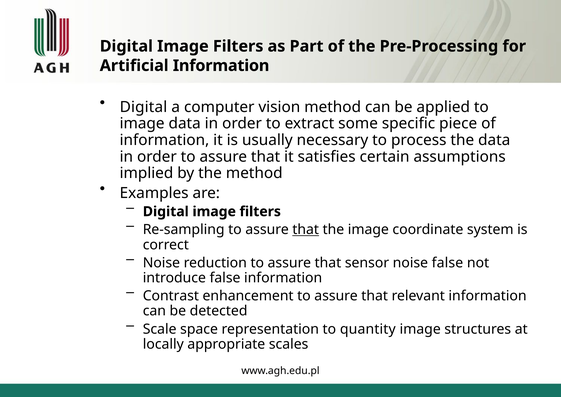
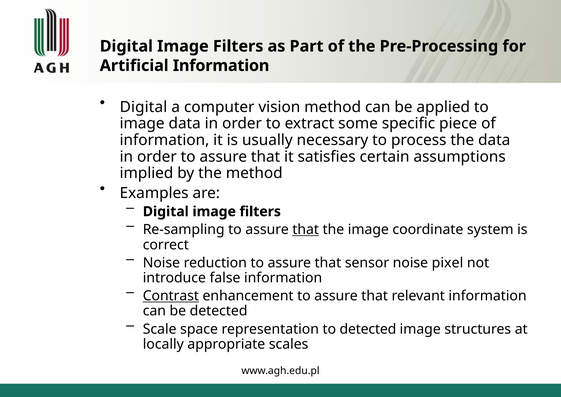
noise false: false -> pixel
Contrast underline: none -> present
to quantity: quantity -> detected
